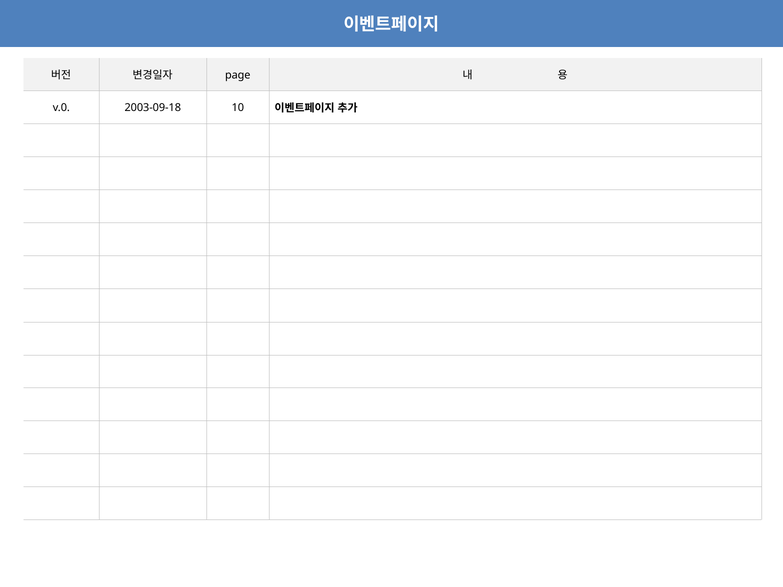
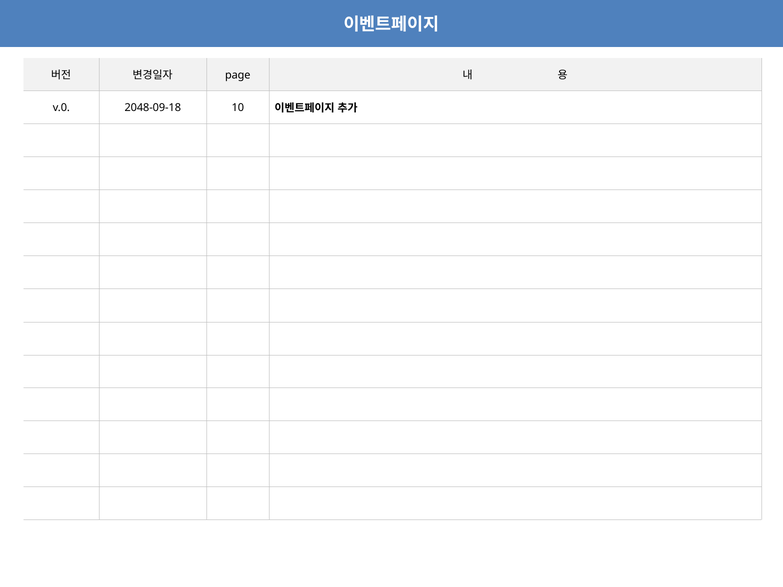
2003-09-18: 2003-09-18 -> 2048-09-18
